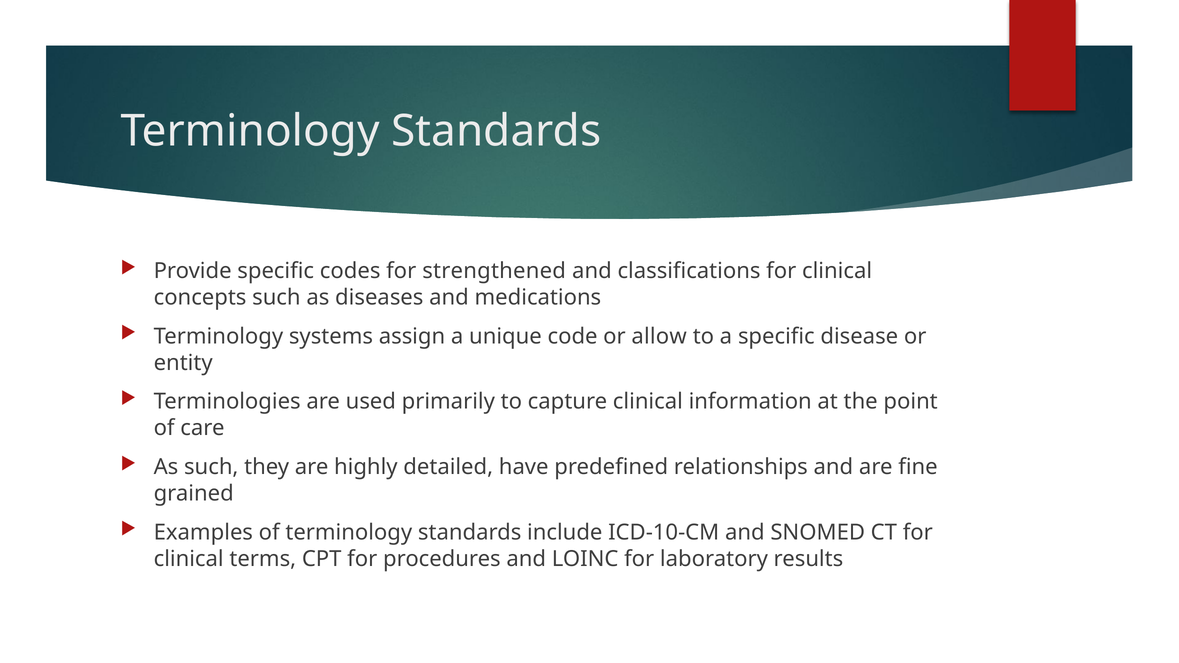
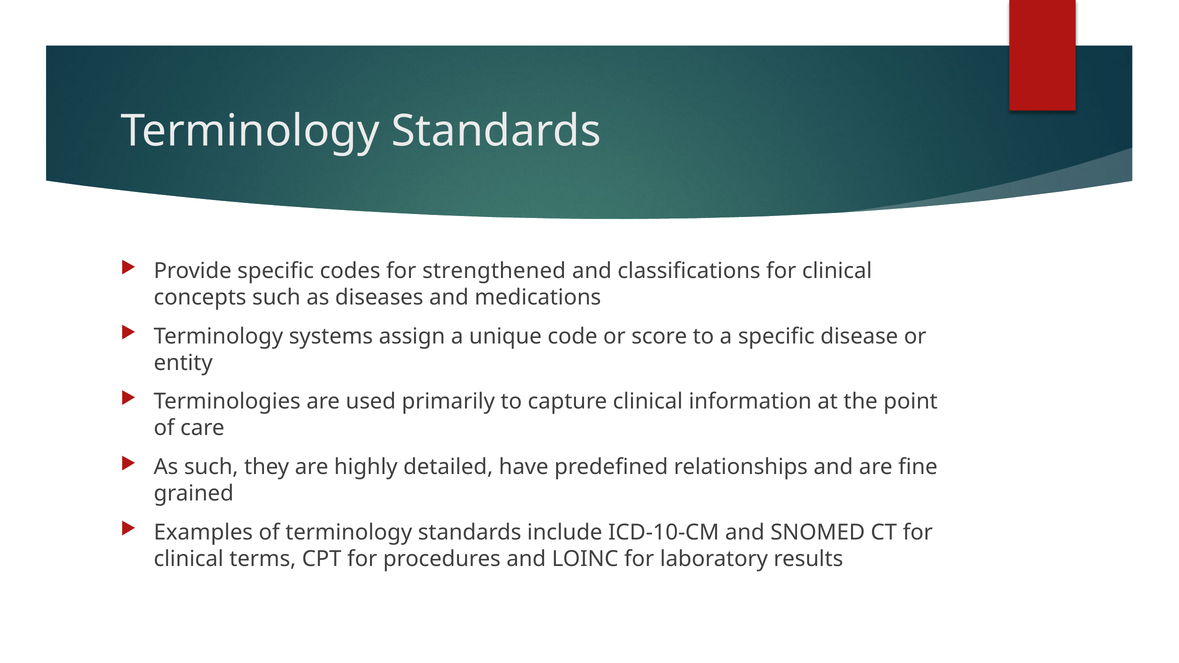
allow: allow -> score
